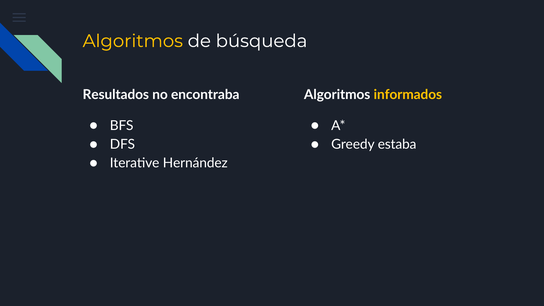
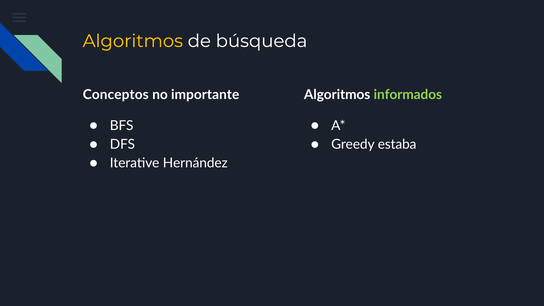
Resultados: Resultados -> Conceptos
encontraba: encontraba -> importante
informados colour: yellow -> light green
